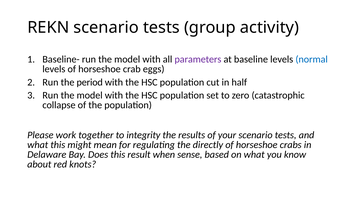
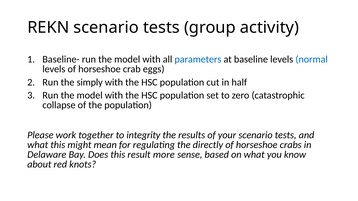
parameters colour: purple -> blue
period: period -> simply
when: when -> more
